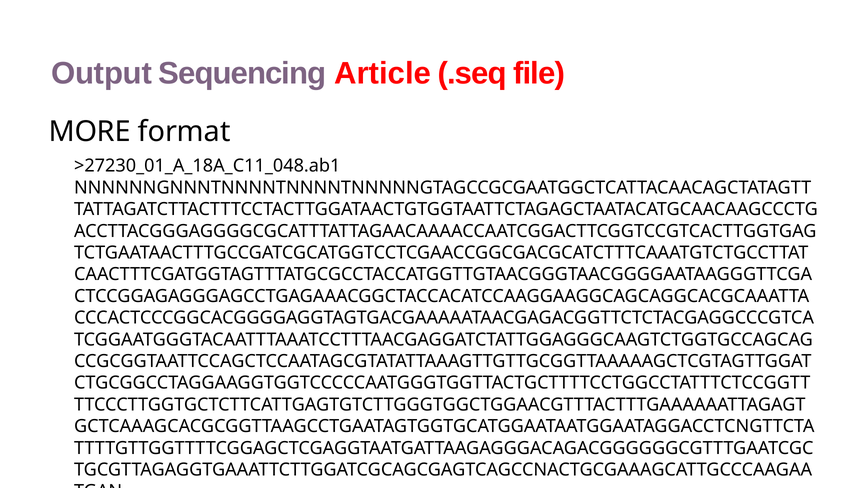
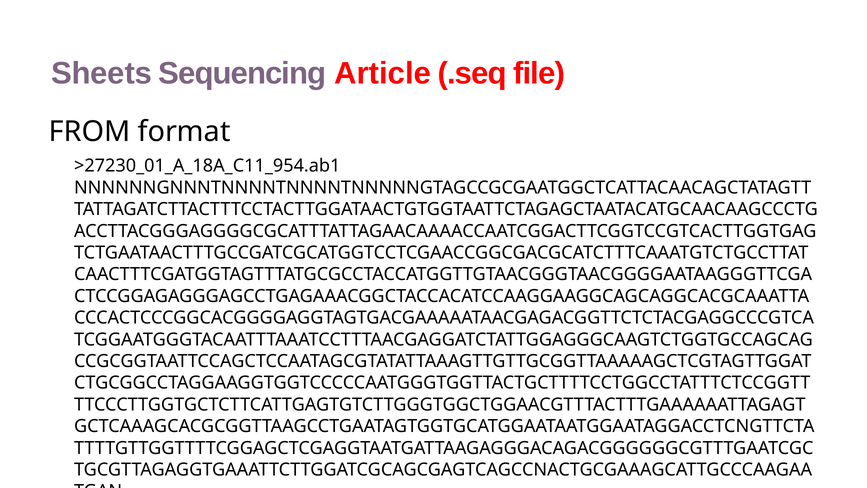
Output: Output -> Sheets
MORE: MORE -> FROM
>27230_01_A_18A_C11_048.ab1: >27230_01_A_18A_C11_048.ab1 -> >27230_01_A_18A_C11_954.ab1
